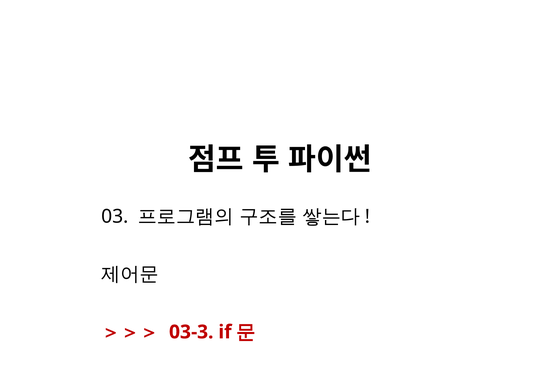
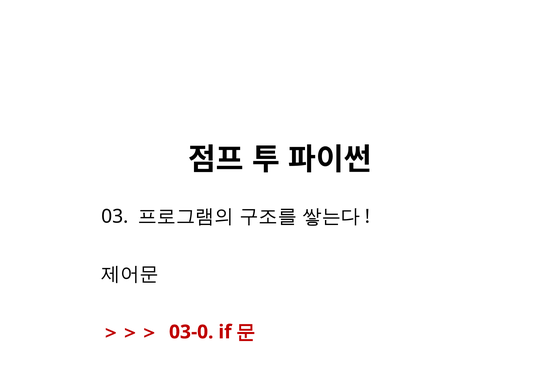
03-3: 03-3 -> 03-0
